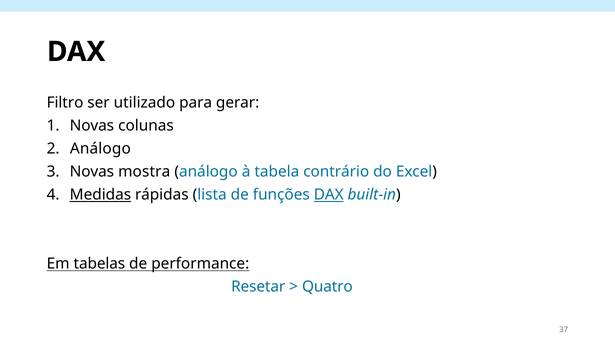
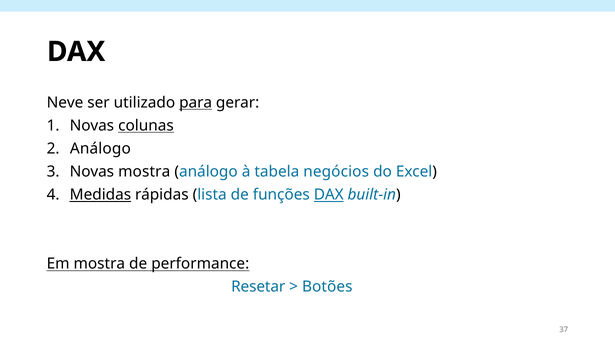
Filtro: Filtro -> Neve
para underline: none -> present
colunas underline: none -> present
contrário: contrário -> negócios
Em tabelas: tabelas -> mostra
Quatro: Quatro -> Botões
